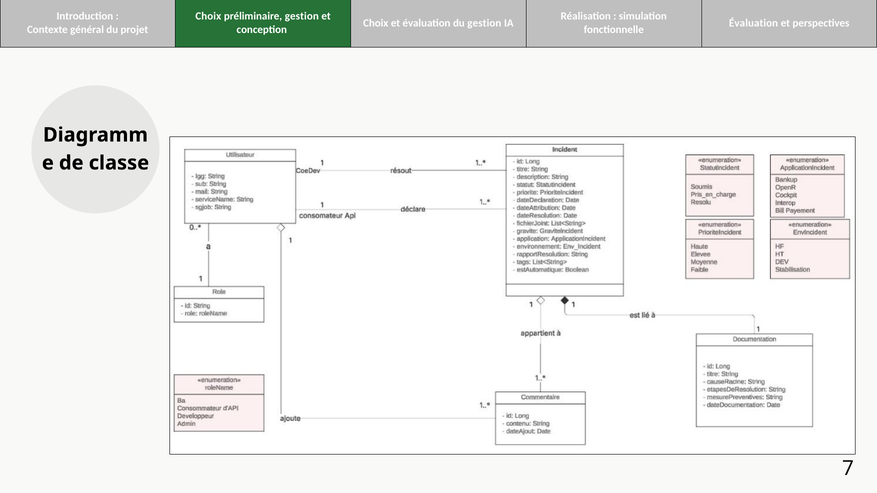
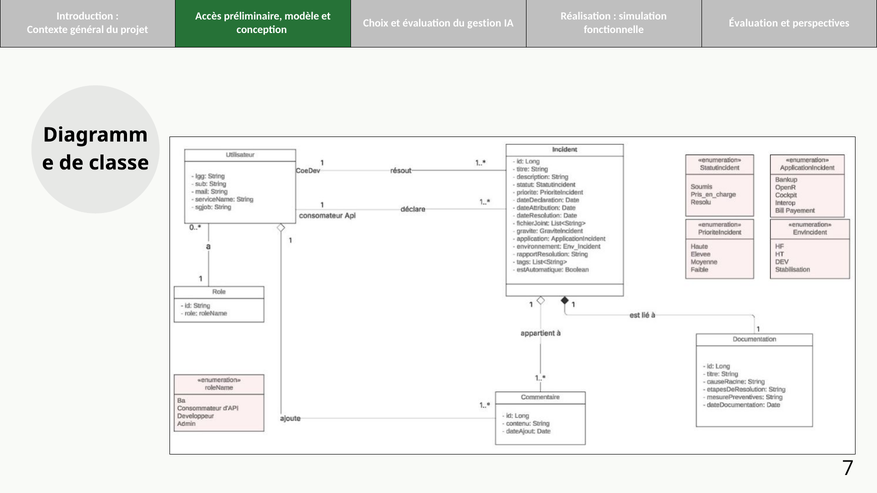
Choix at (208, 16): Choix -> Accès
préliminaire gestion: gestion -> modèle
